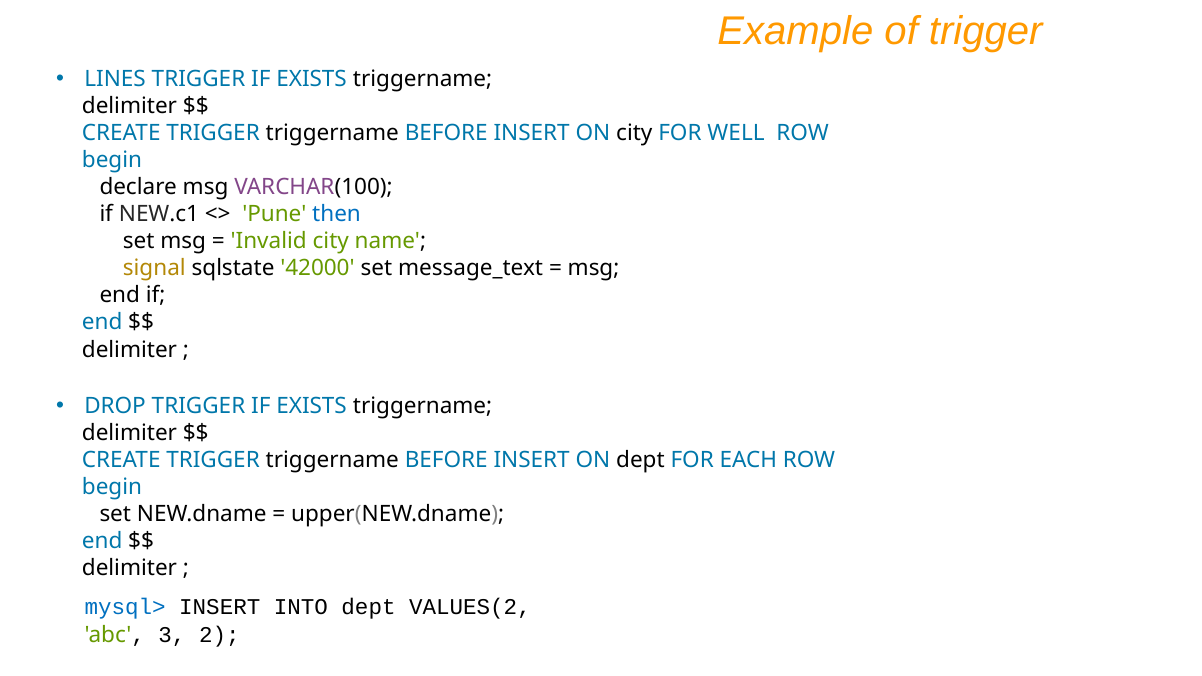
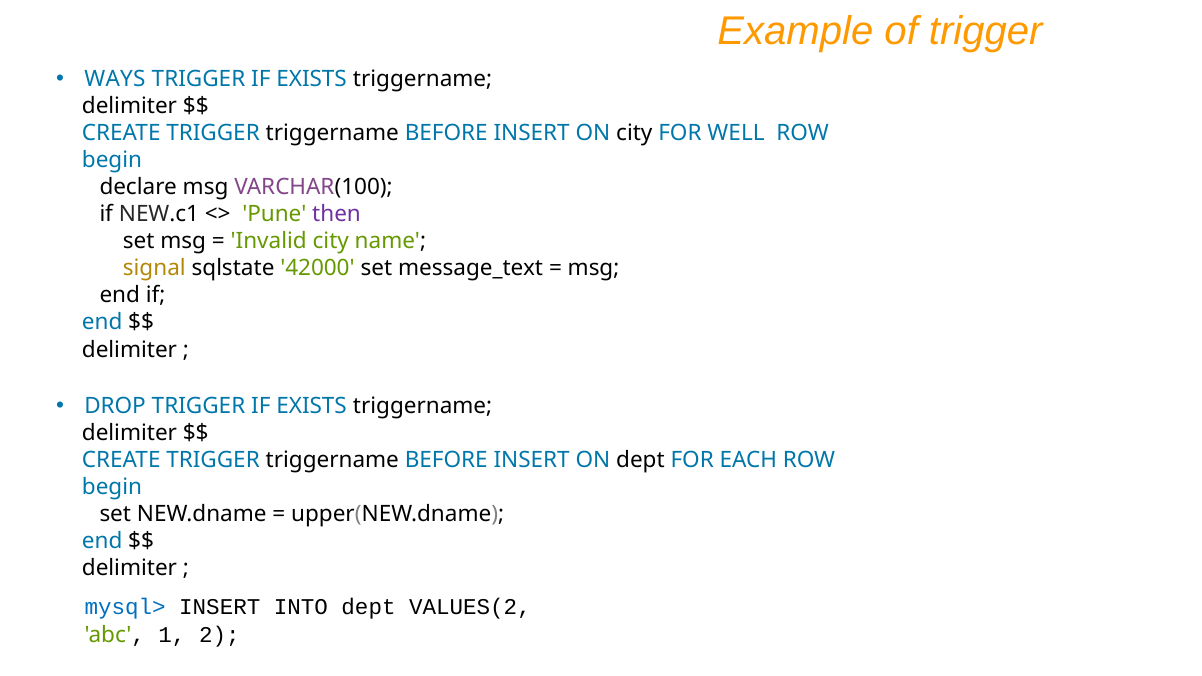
LINES: LINES -> WAYS
then colour: blue -> purple
3: 3 -> 1
